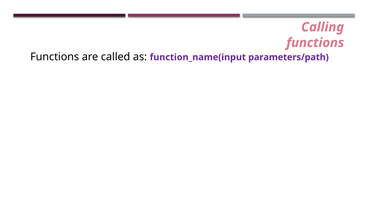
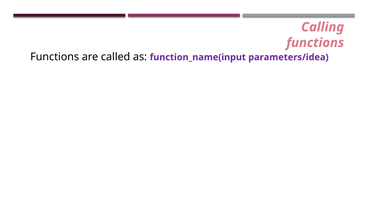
parameters/path: parameters/path -> parameters/idea
